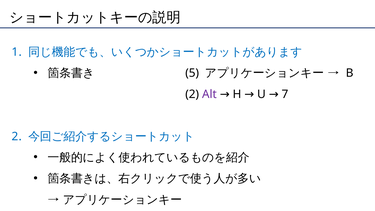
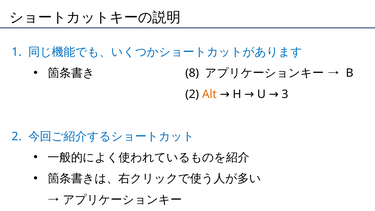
5: 5 -> 8
Alt colour: purple -> orange
7: 7 -> 3
